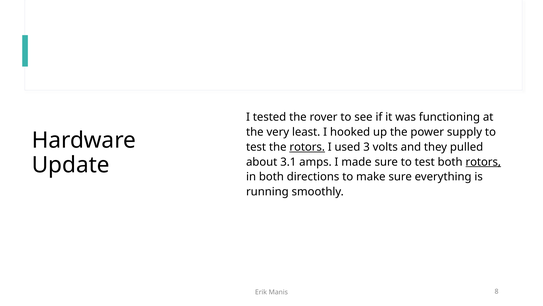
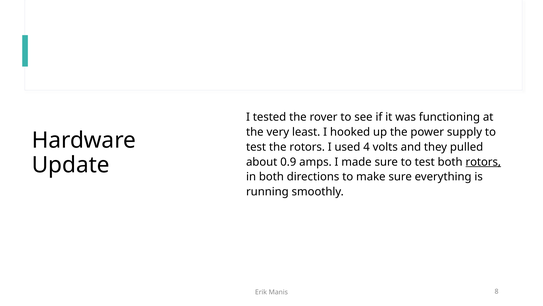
rotors at (307, 147) underline: present -> none
3: 3 -> 4
3.1: 3.1 -> 0.9
